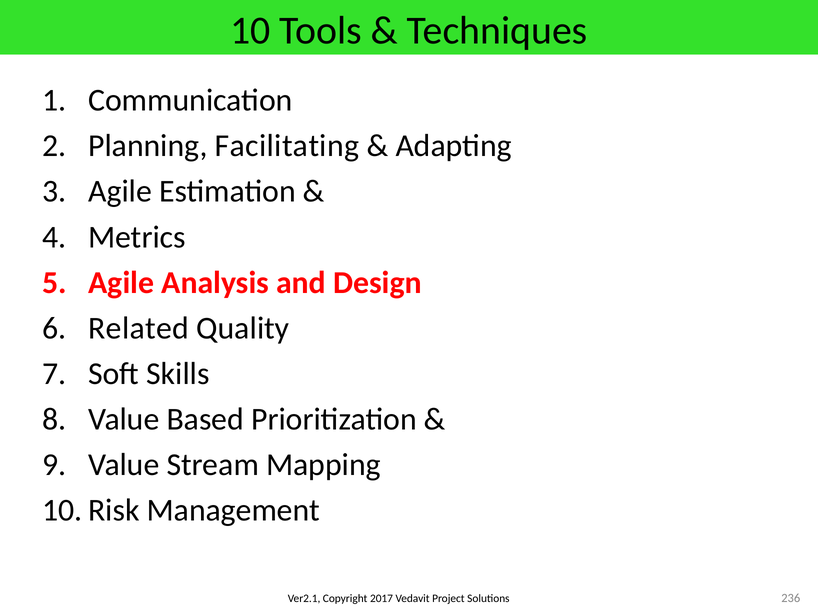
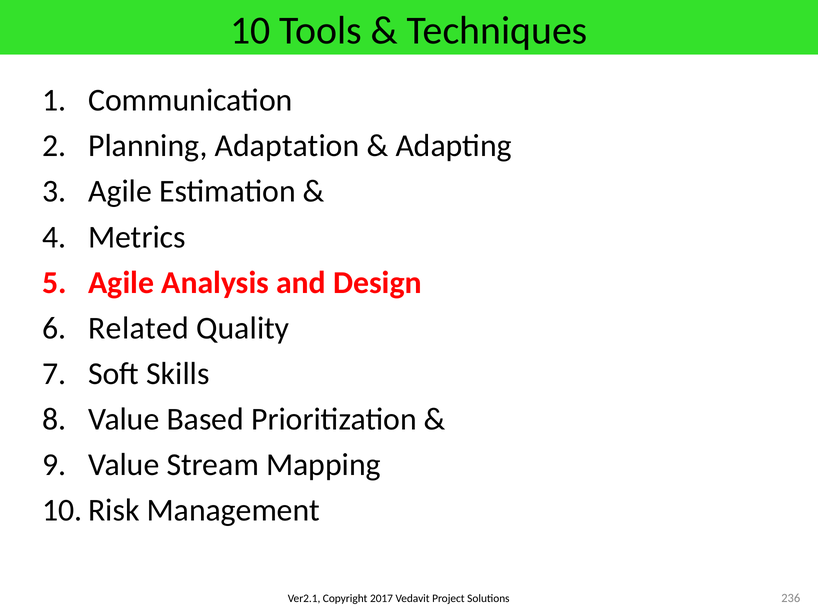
Facilitating: Facilitating -> Adaptation
